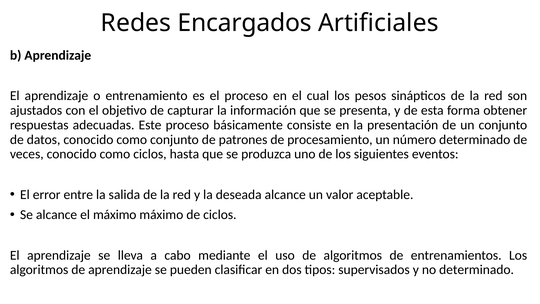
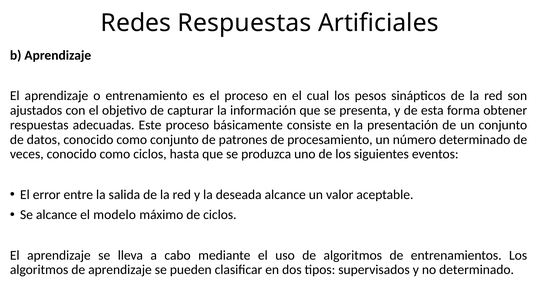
Redes Encargados: Encargados -> Respuestas
el máximo: máximo -> modelo
